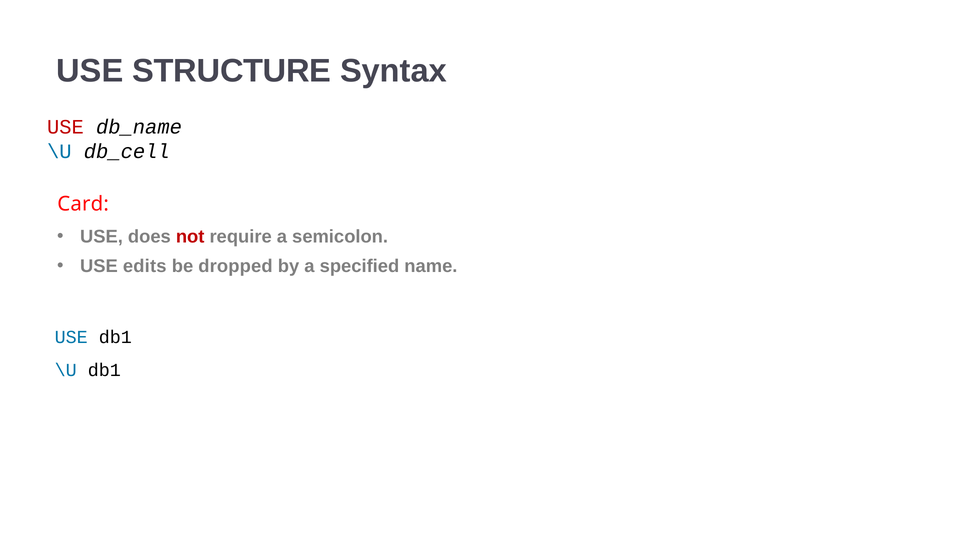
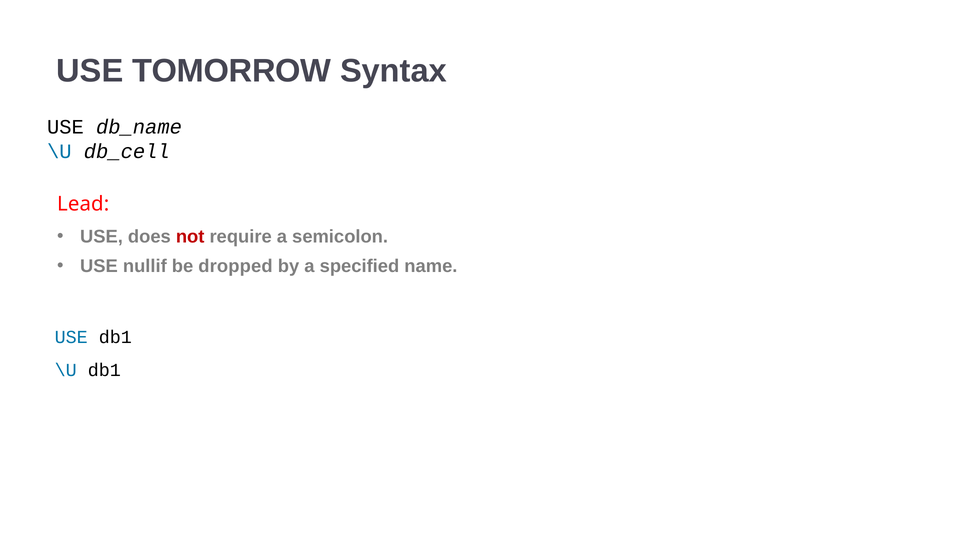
STRUCTURE: STRUCTURE -> TOMORROW
USE at (65, 127) colour: red -> black
Card: Card -> Lead
edits: edits -> nullif
